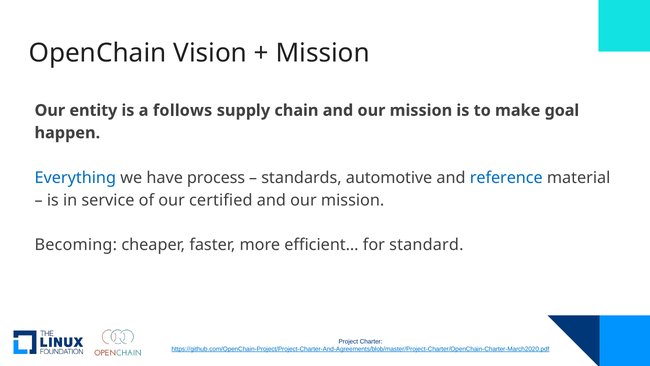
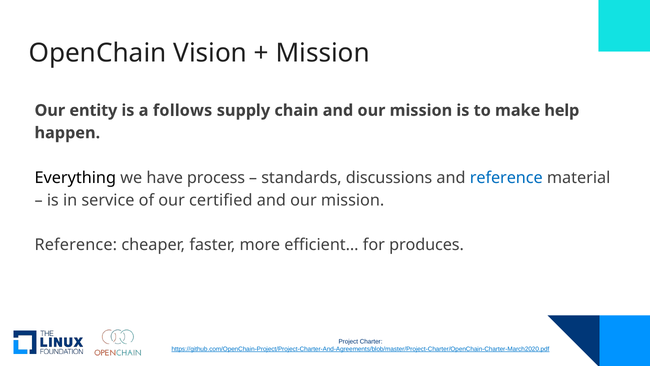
goal: goal -> help
Everything colour: blue -> black
automotive: automotive -> discussions
Becoming at (76, 245): Becoming -> Reference
standard: standard -> produces
